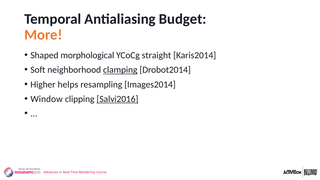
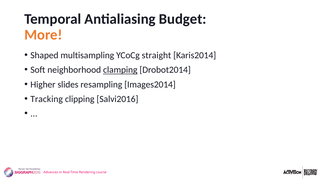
morphological: morphological -> multisampling
helps: helps -> slides
Window: Window -> Tracking
Salvi2016 underline: present -> none
